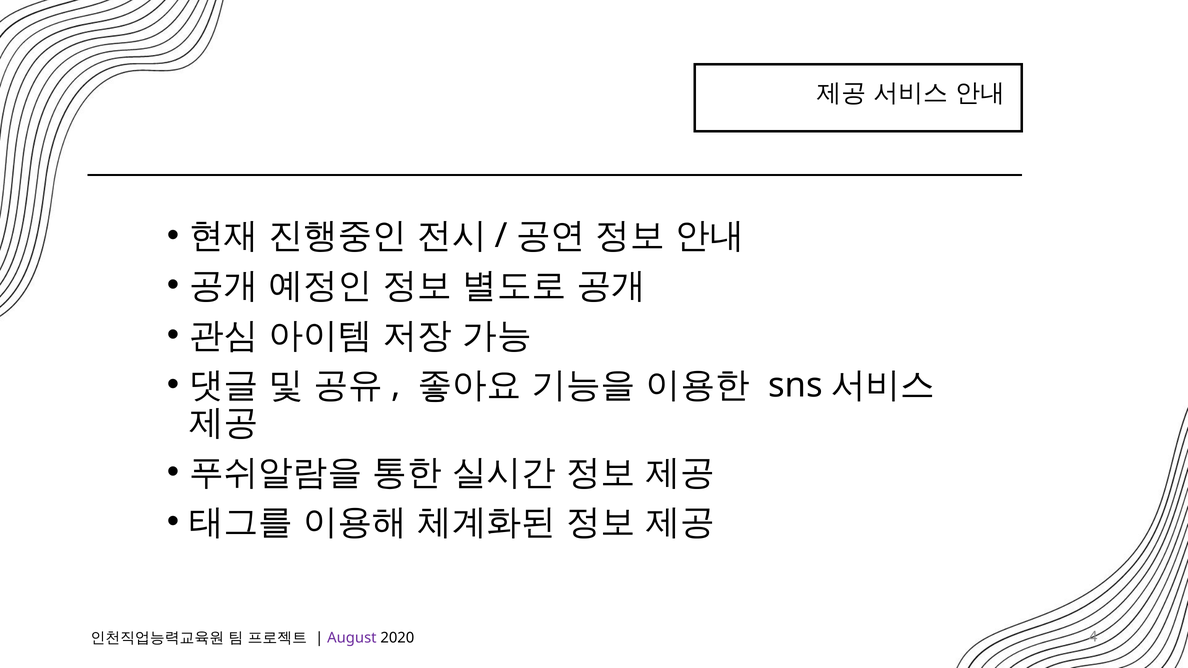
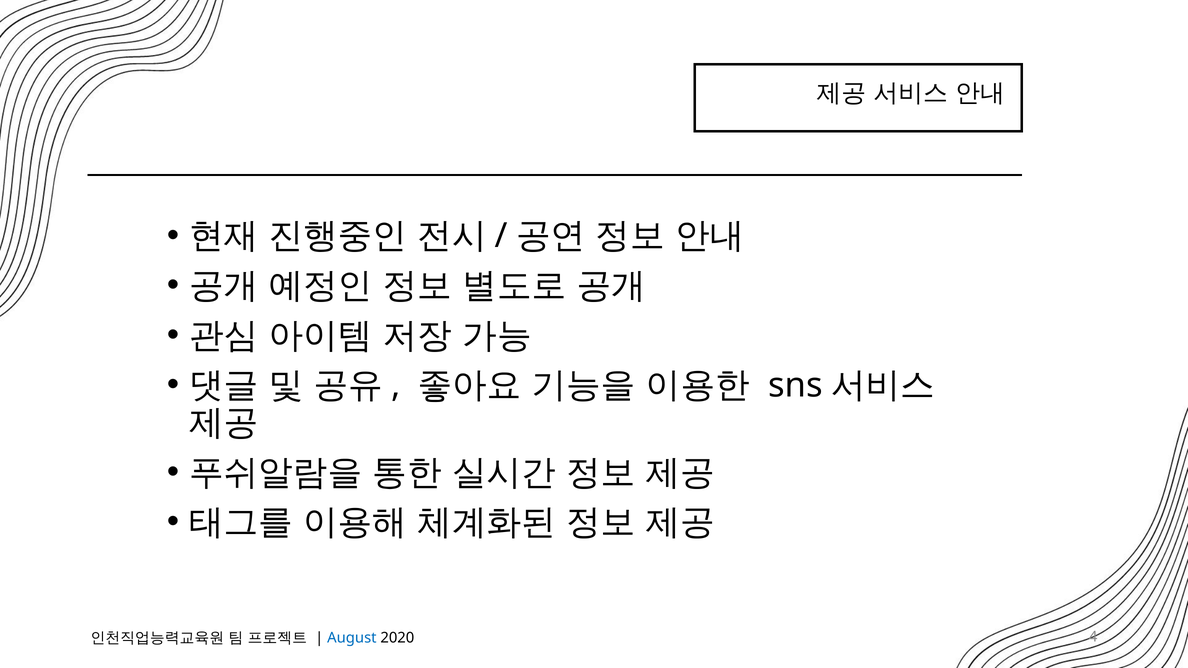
August colour: purple -> blue
